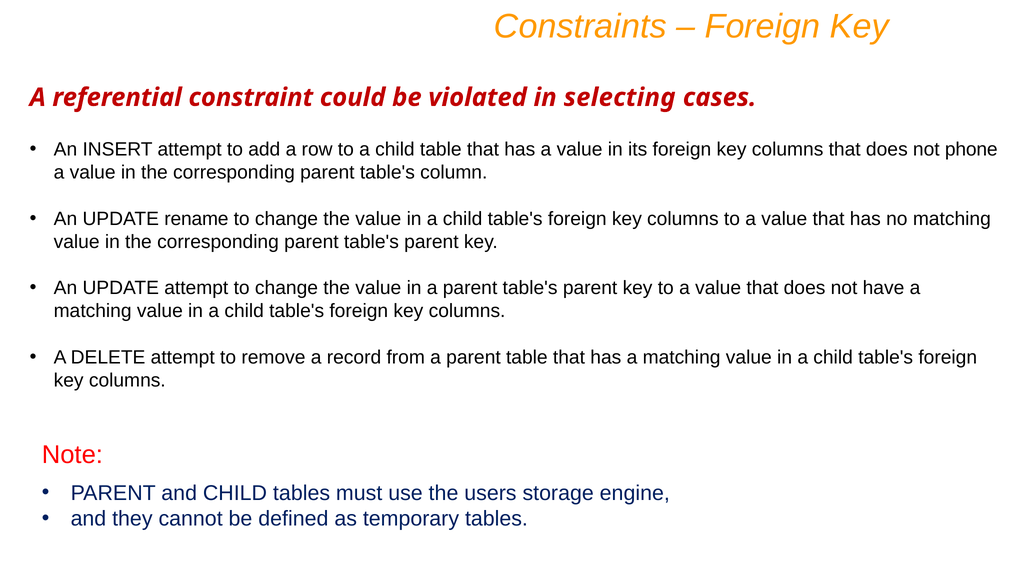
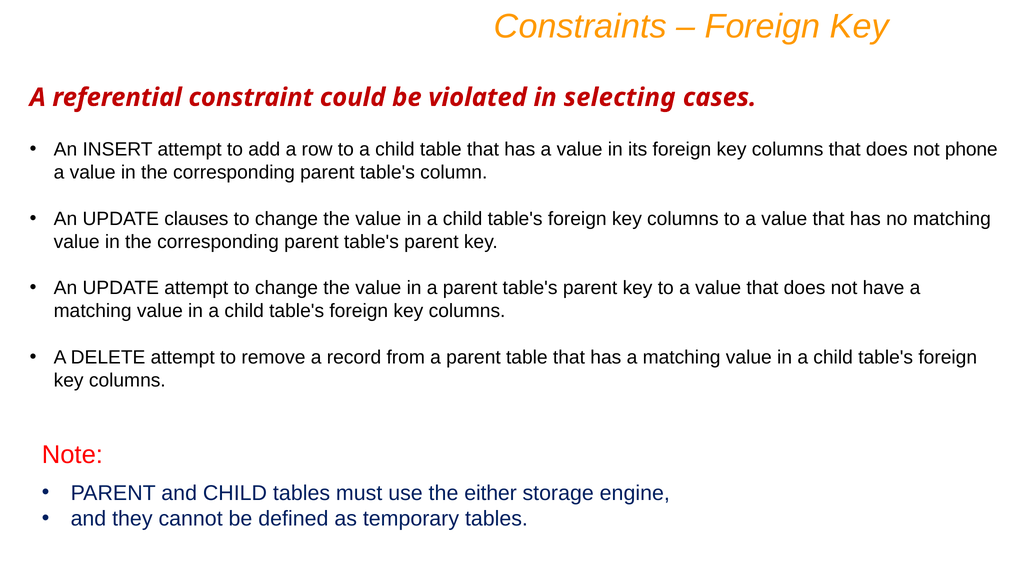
rename: rename -> clauses
users: users -> either
